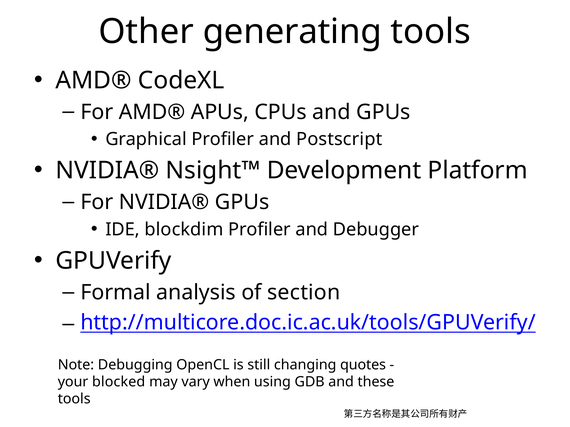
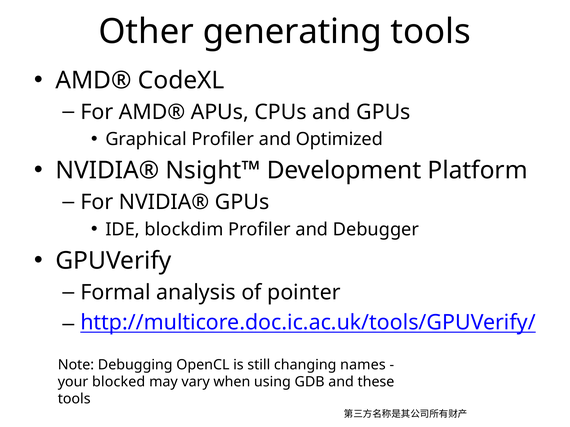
Postscript: Postscript -> Optimized
section: section -> pointer
quotes: quotes -> names
